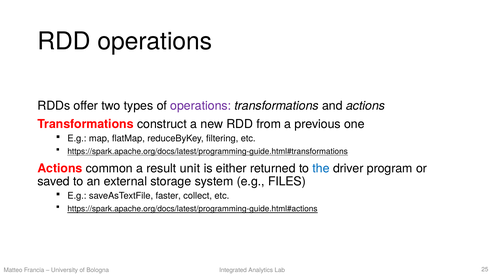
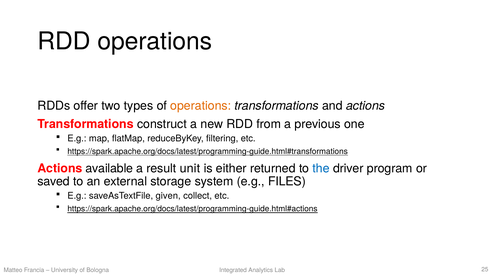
operations at (201, 106) colour: purple -> orange
common: common -> available
faster: faster -> given
